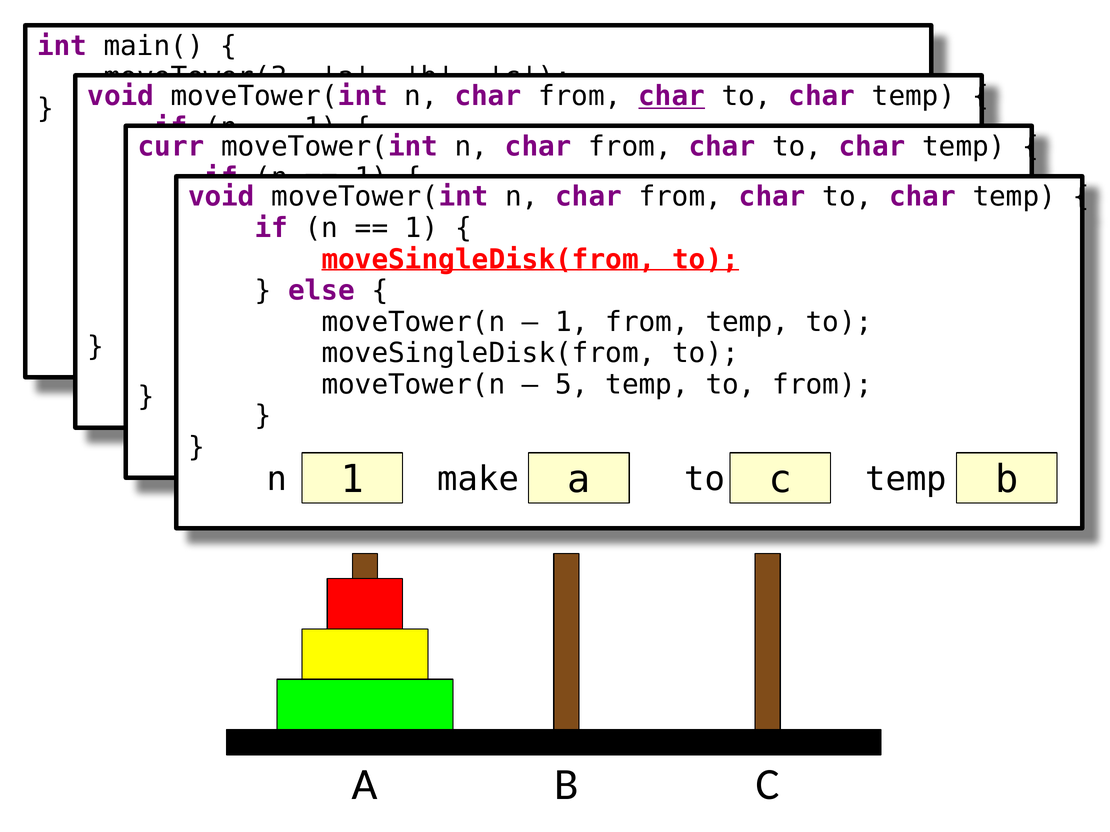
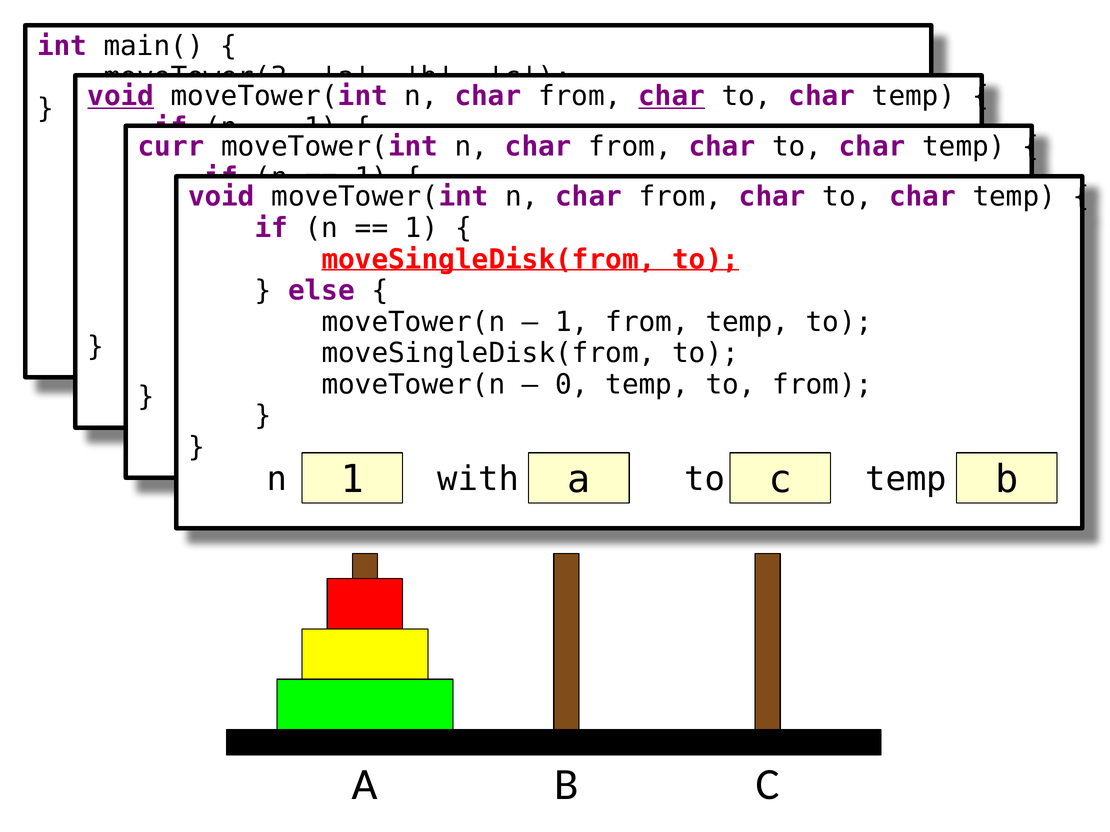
void at (121, 96) underline: none -> present
5: 5 -> 0
make: make -> with
